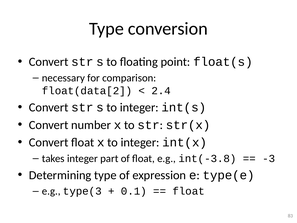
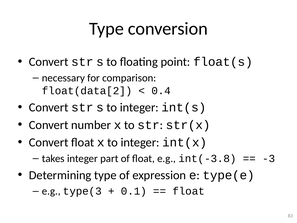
2.4: 2.4 -> 0.4
